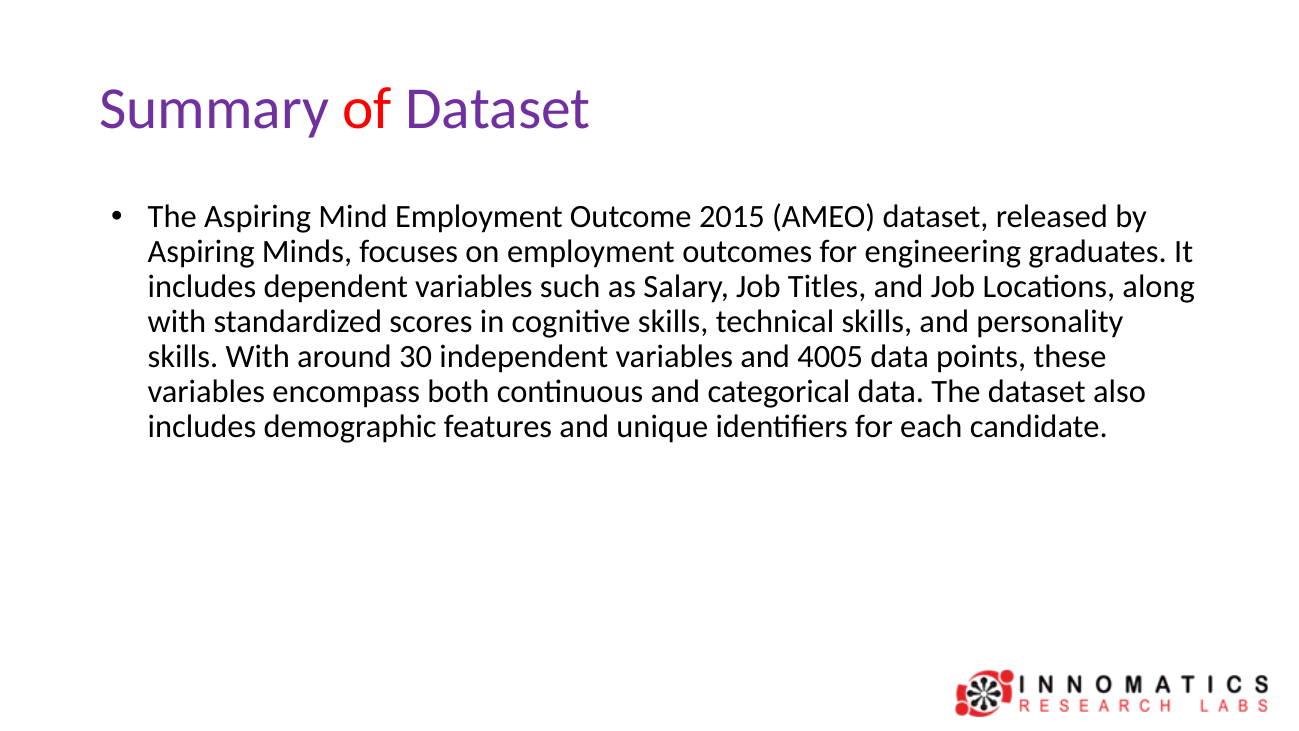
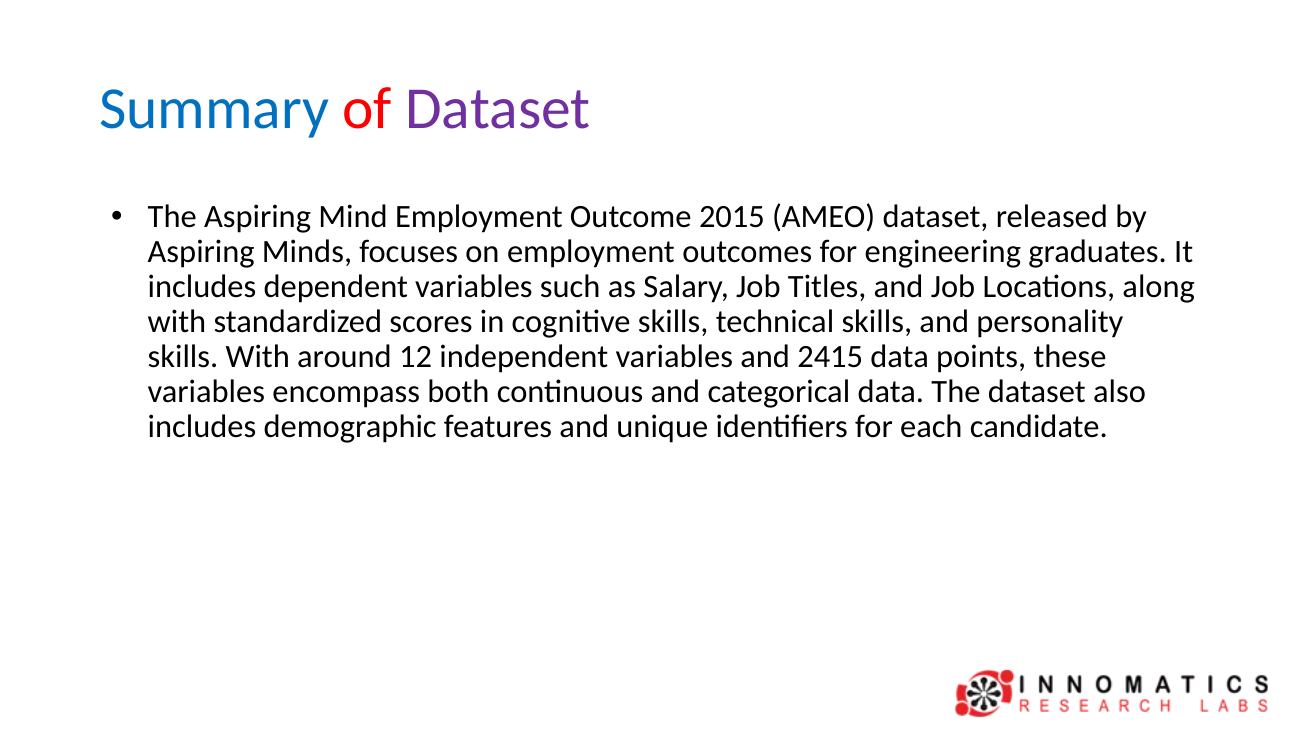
Summary colour: purple -> blue
30: 30 -> 12
4005: 4005 -> 2415
